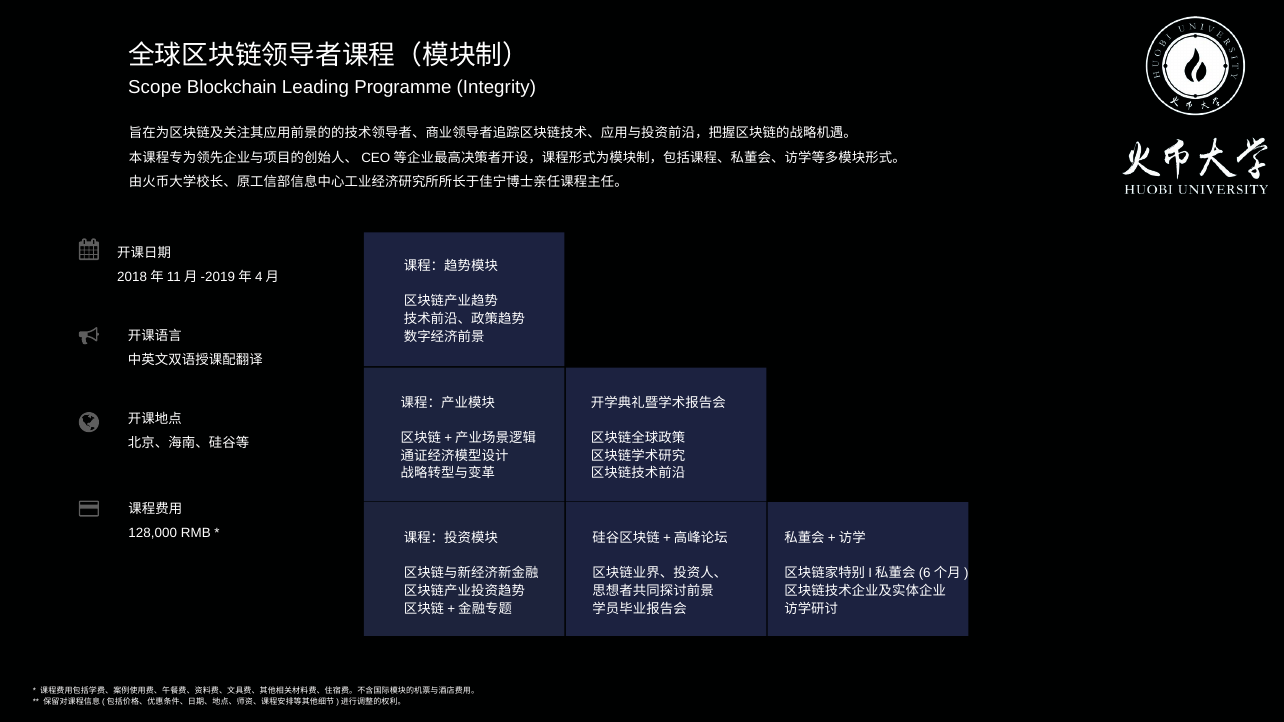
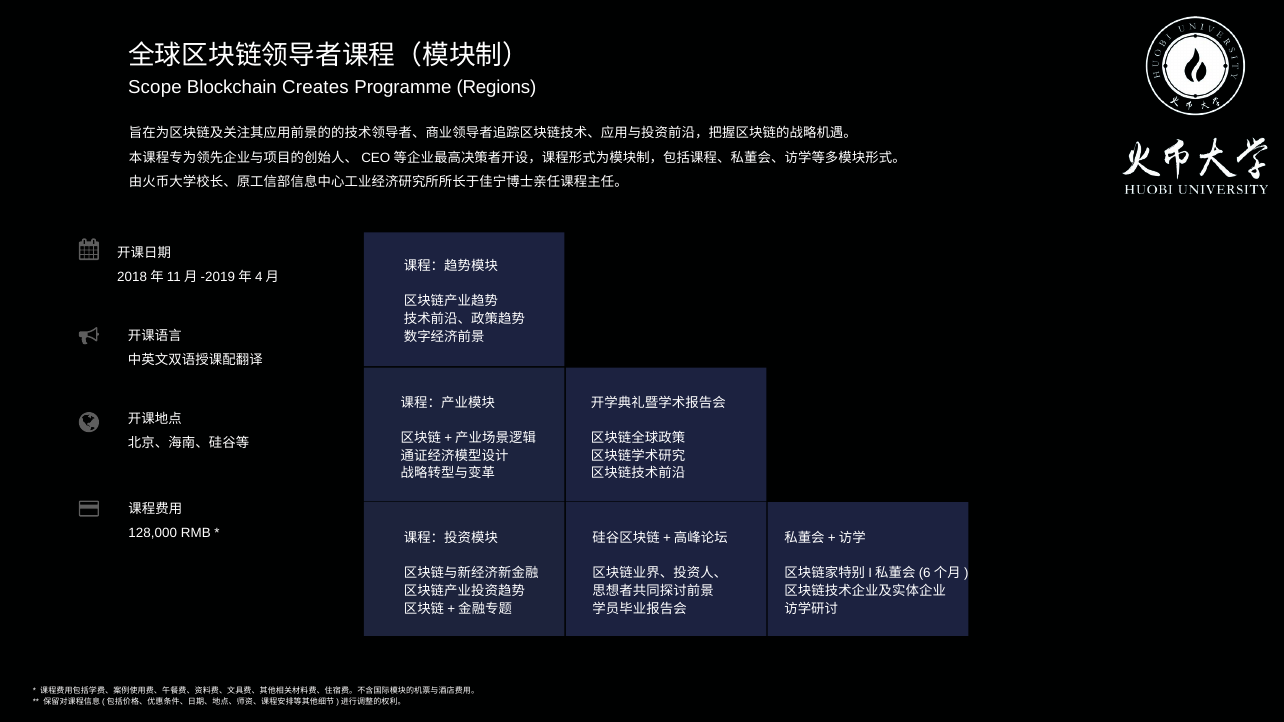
Leading: Leading -> Creates
Integrity: Integrity -> Regions
